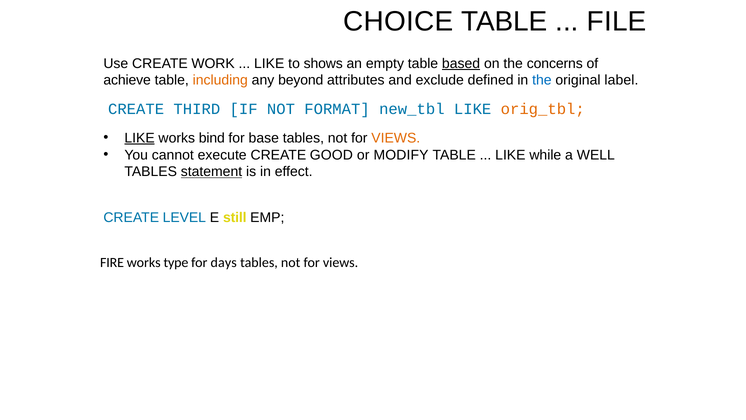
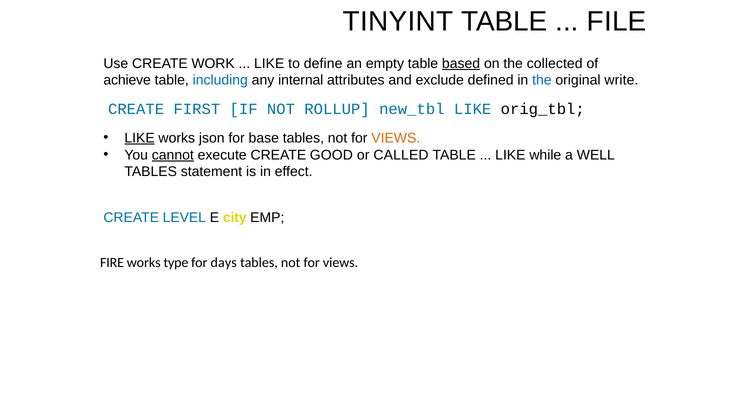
CHOICE: CHOICE -> TINYINT
shows: shows -> define
concerns: concerns -> collected
including colour: orange -> blue
beyond: beyond -> internal
label: label -> write
THIRD: THIRD -> FIRST
FORMAT: FORMAT -> ROLLUP
orig_tbl colour: orange -> black
bind: bind -> json
cannot underline: none -> present
MODIFY: MODIFY -> CALLED
statement underline: present -> none
still: still -> city
